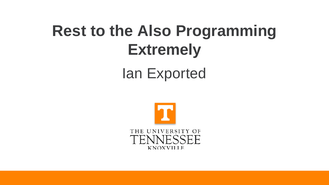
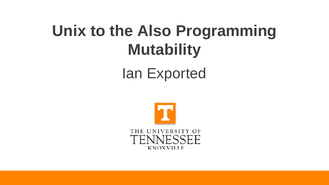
Rest: Rest -> Unix
Extremely: Extremely -> Mutability
